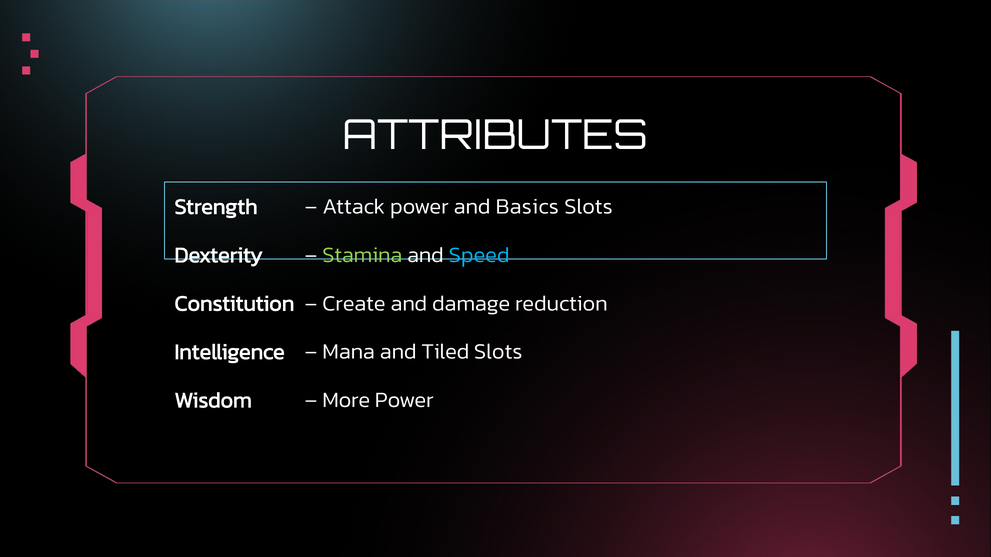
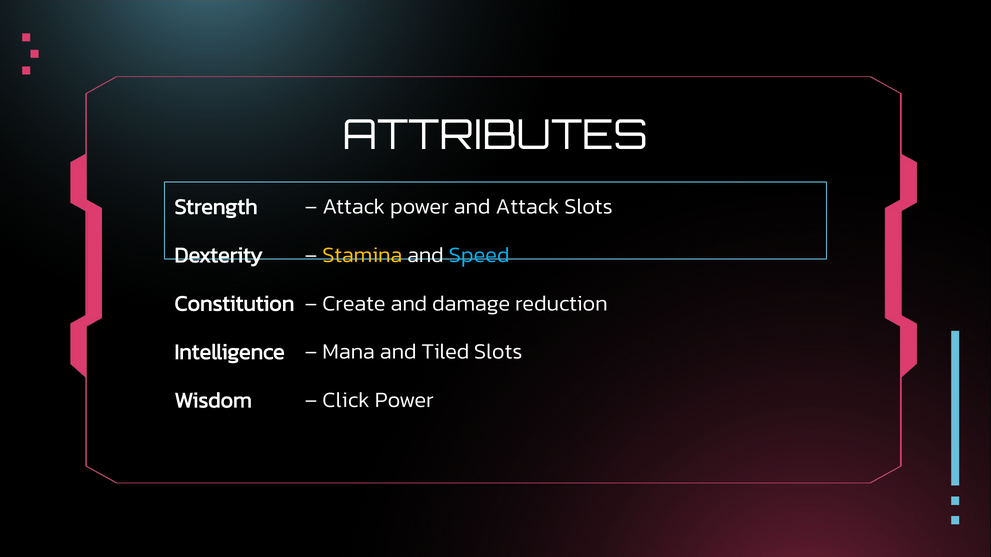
and Basics: Basics -> Attack
Stamina colour: light green -> yellow
More: More -> Click
